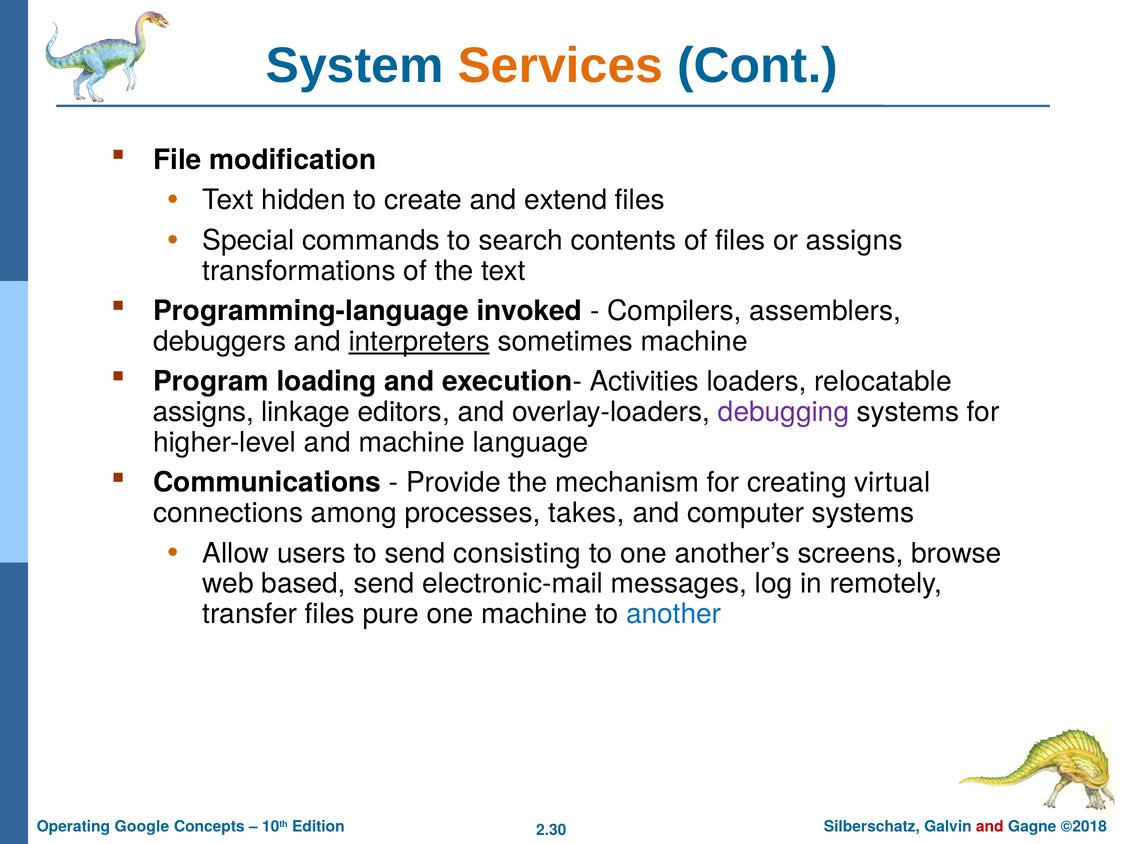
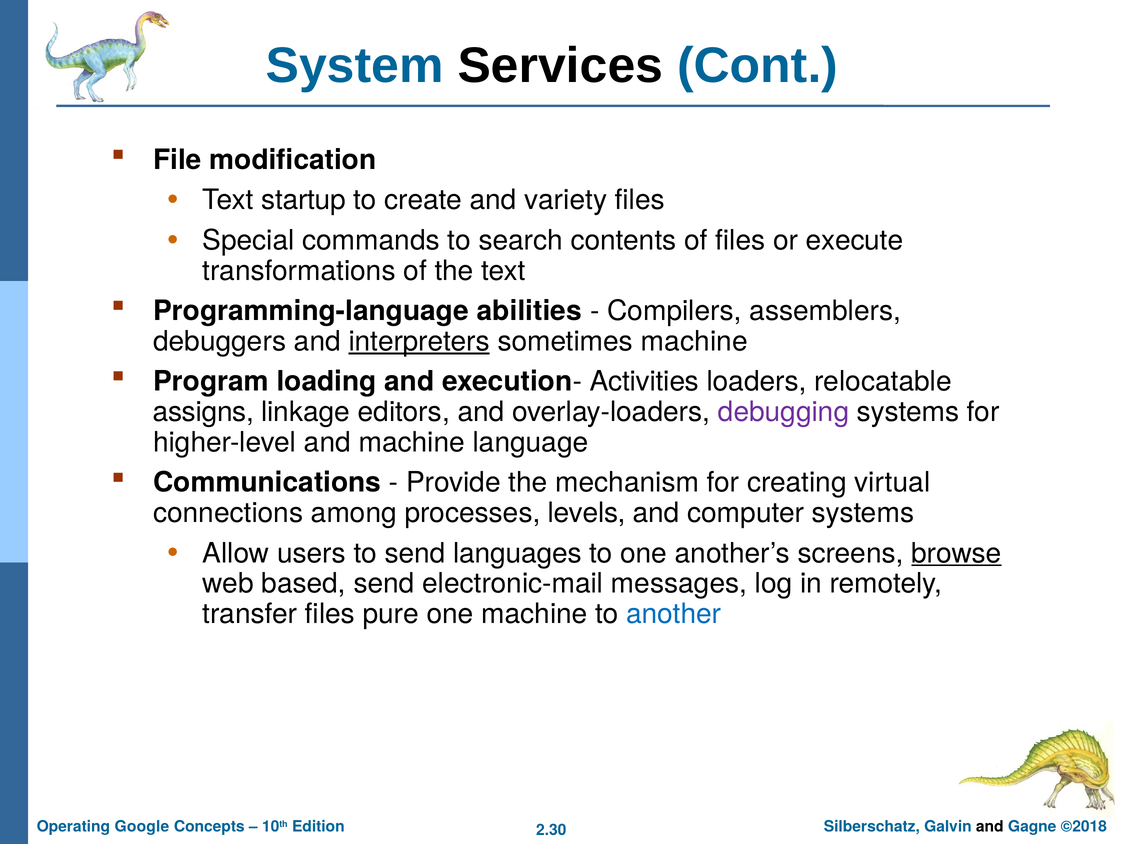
Services colour: orange -> black
hidden: hidden -> startup
extend: extend -> variety
or assigns: assigns -> execute
invoked: invoked -> abilities
takes: takes -> levels
consisting: consisting -> languages
browse underline: none -> present
and at (990, 826) colour: red -> black
